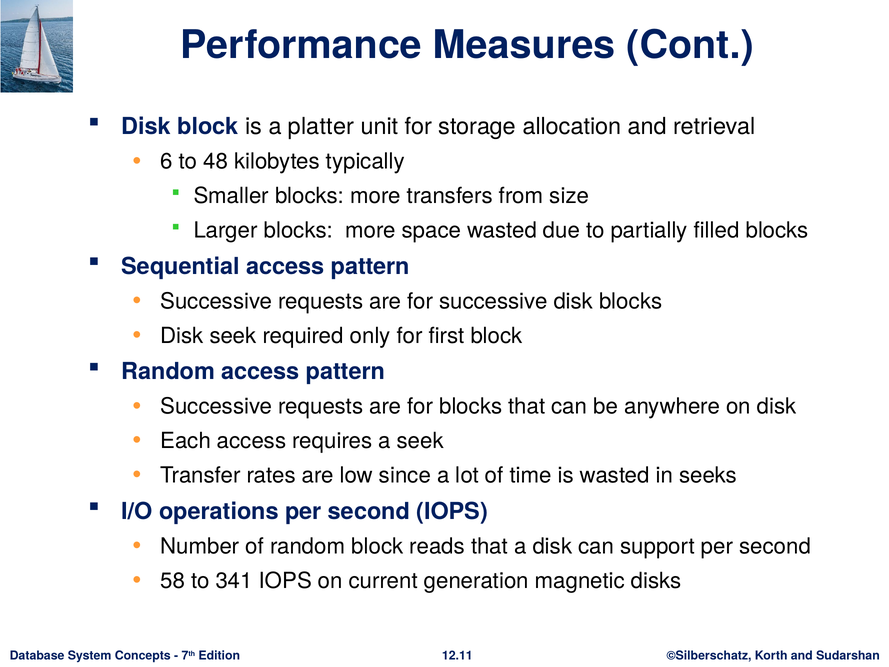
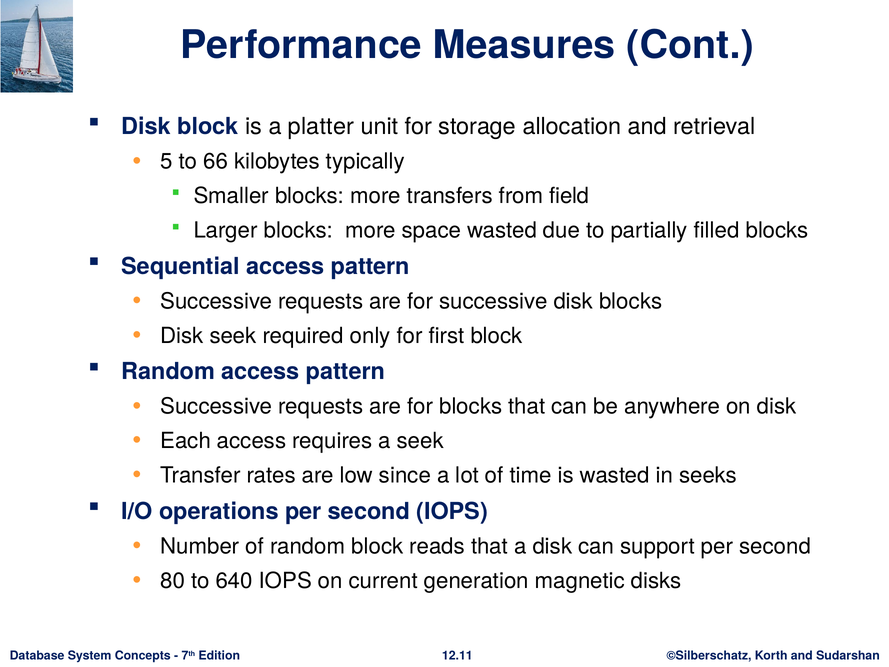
6: 6 -> 5
48: 48 -> 66
size: size -> field
58: 58 -> 80
341: 341 -> 640
